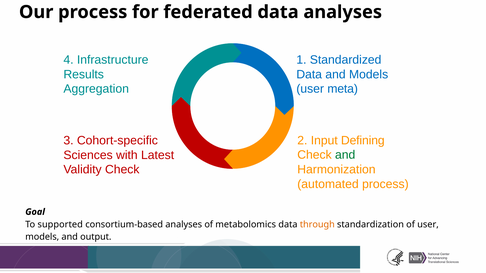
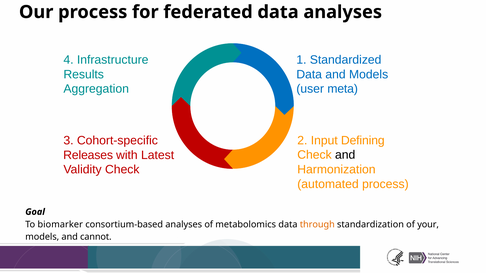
and at (345, 155) colour: green -> black
Sciences: Sciences -> Releases
supported: supported -> biomarker
of user: user -> your
output: output -> cannot
